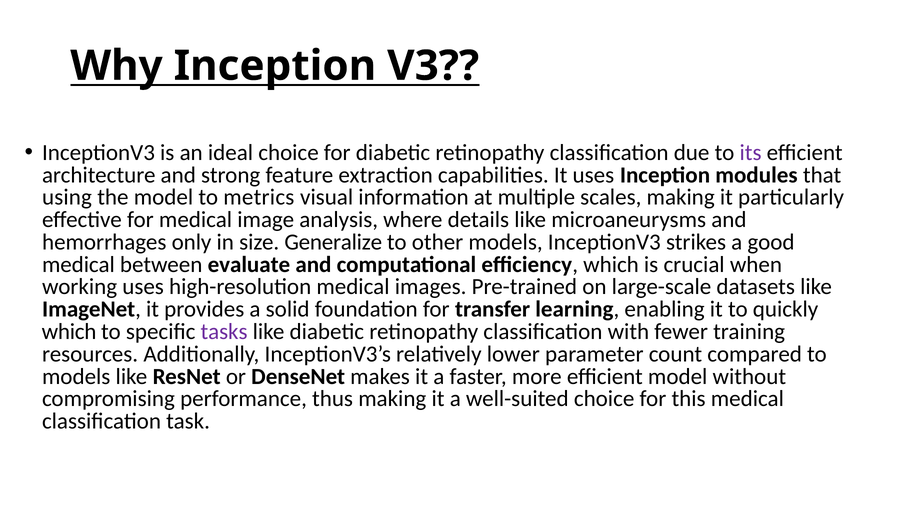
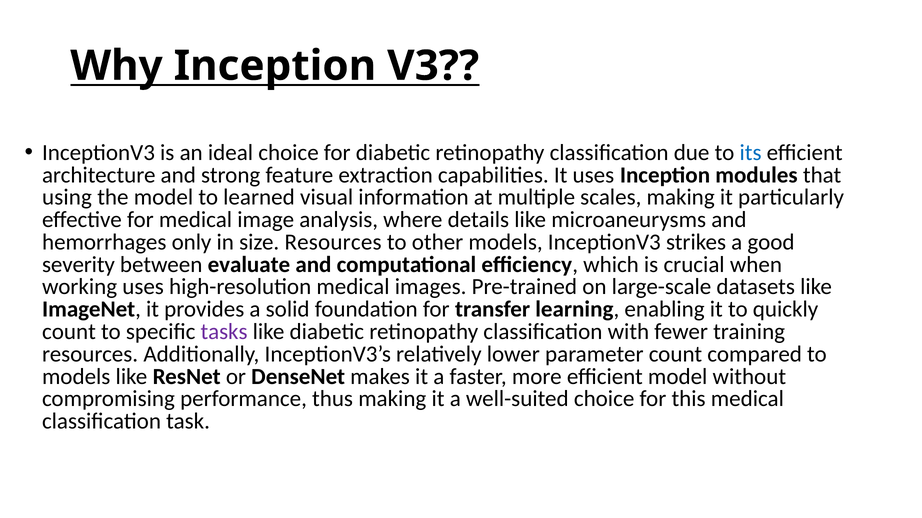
its colour: purple -> blue
metrics: metrics -> learned
size Generalize: Generalize -> Resources
medical at (78, 265): medical -> severity
which at (69, 332): which -> count
